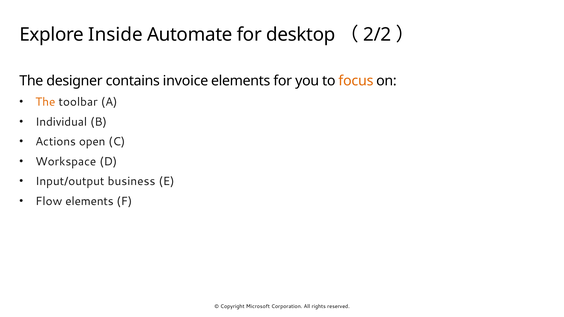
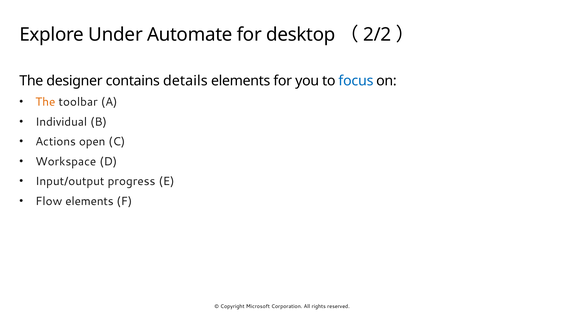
Inside: Inside -> Under
invoice: invoice -> details
focus colour: orange -> blue
business: business -> progress
